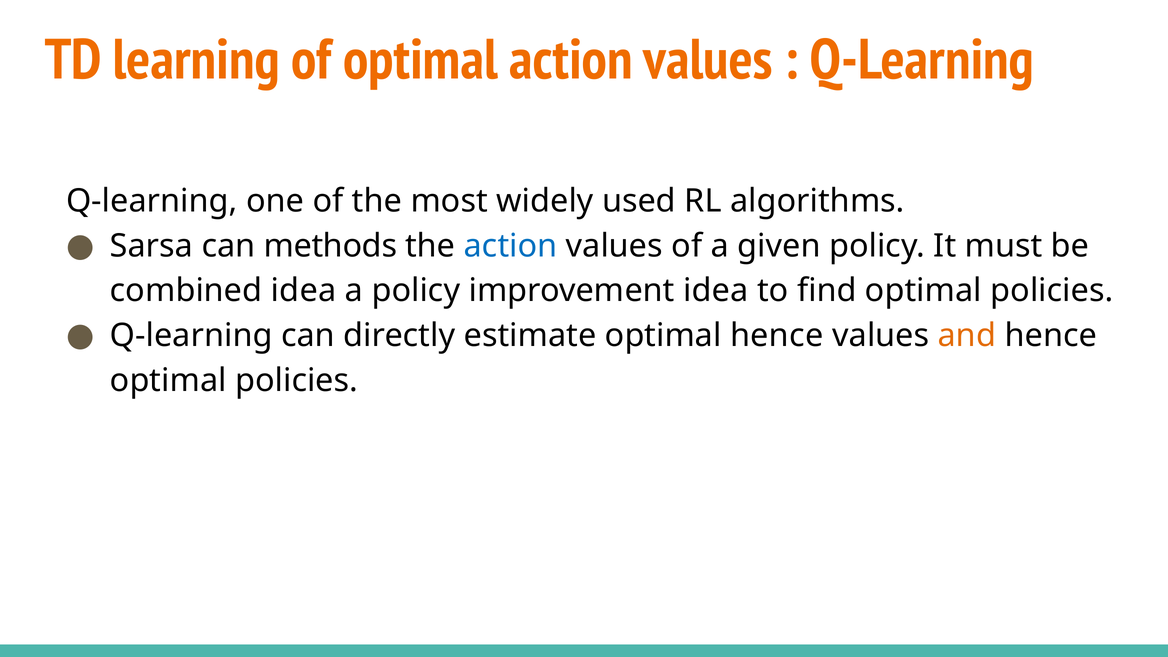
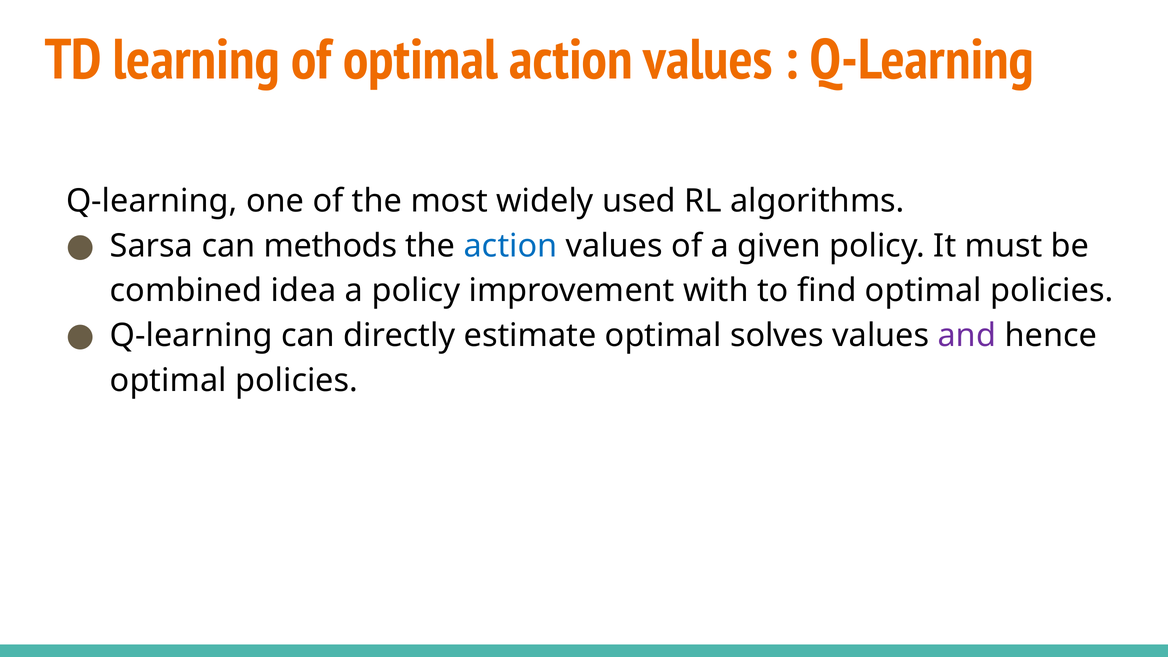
improvement idea: idea -> with
optimal hence: hence -> solves
and colour: orange -> purple
